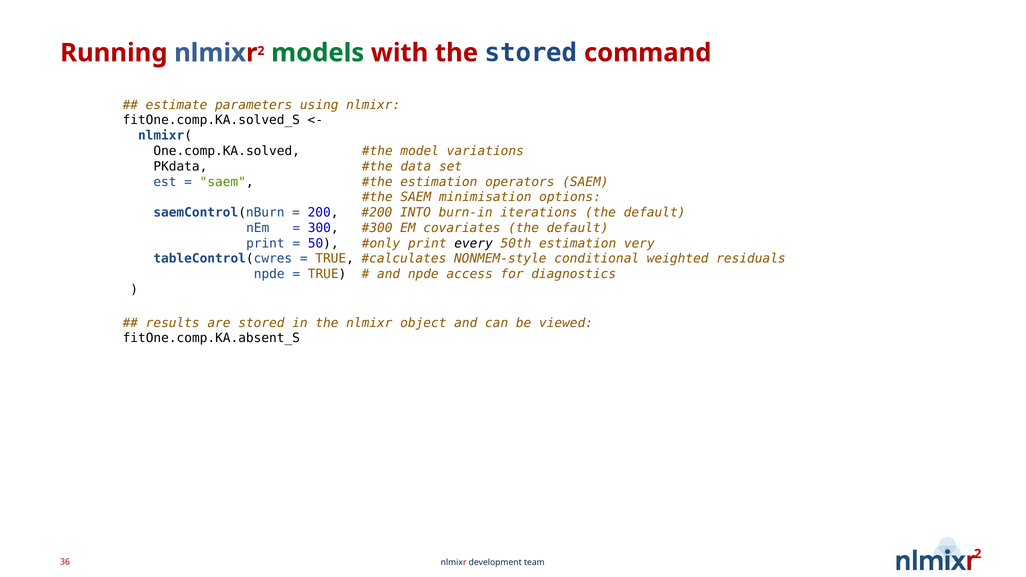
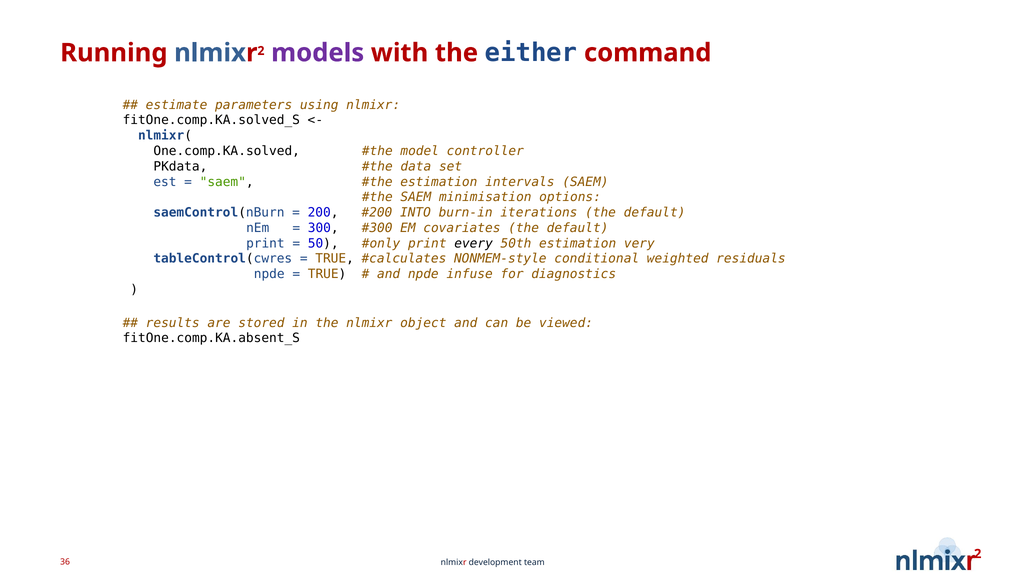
models colour: green -> purple
the stored: stored -> either
variations: variations -> controller
operators: operators -> intervals
access: access -> infuse
